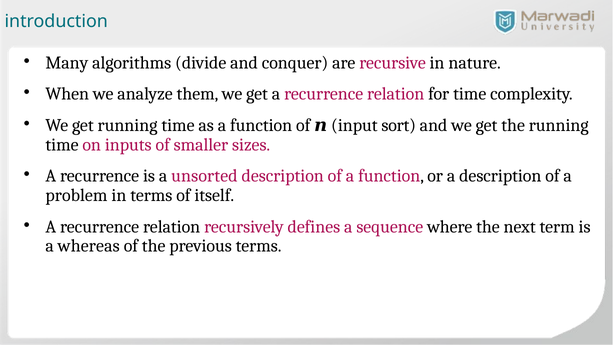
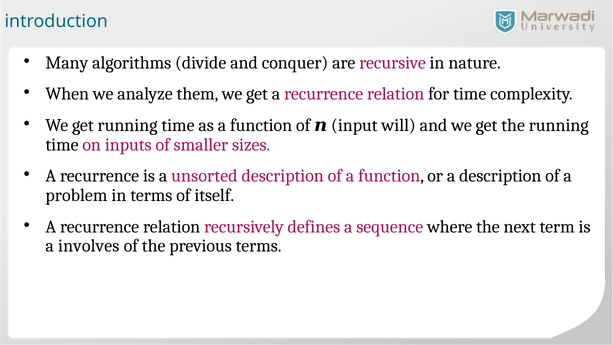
sort: sort -> will
whereas: whereas -> involves
